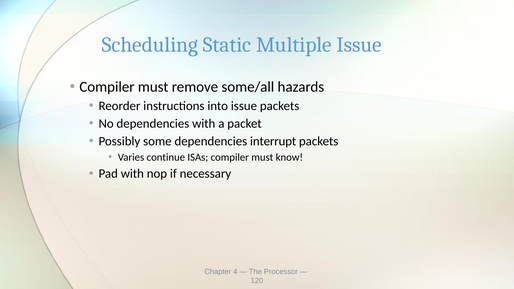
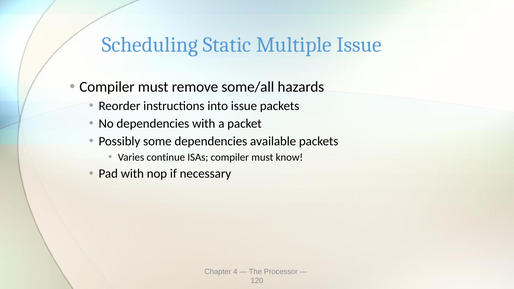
interrupt: interrupt -> available
